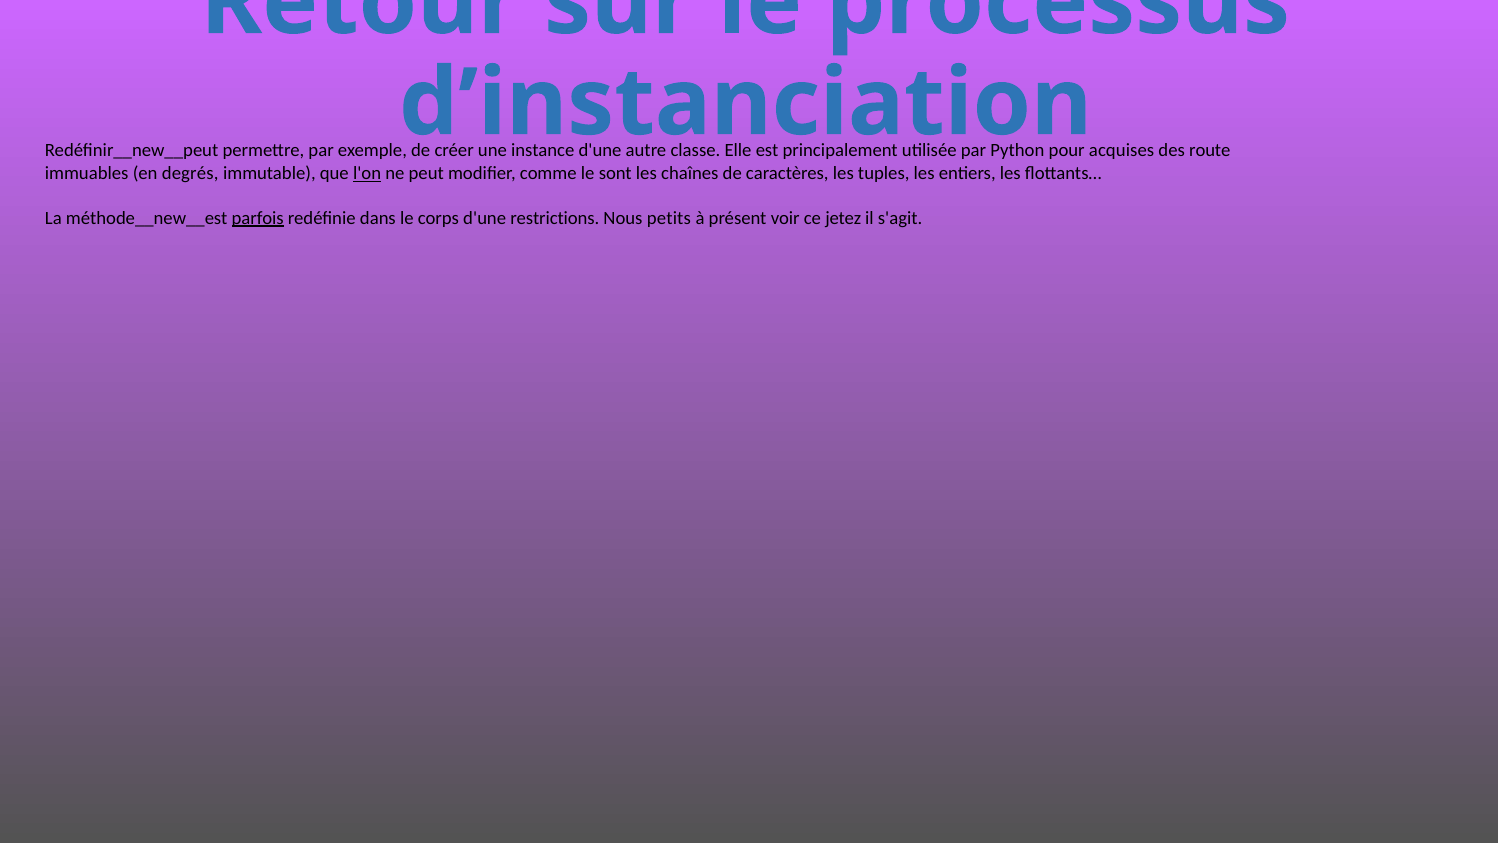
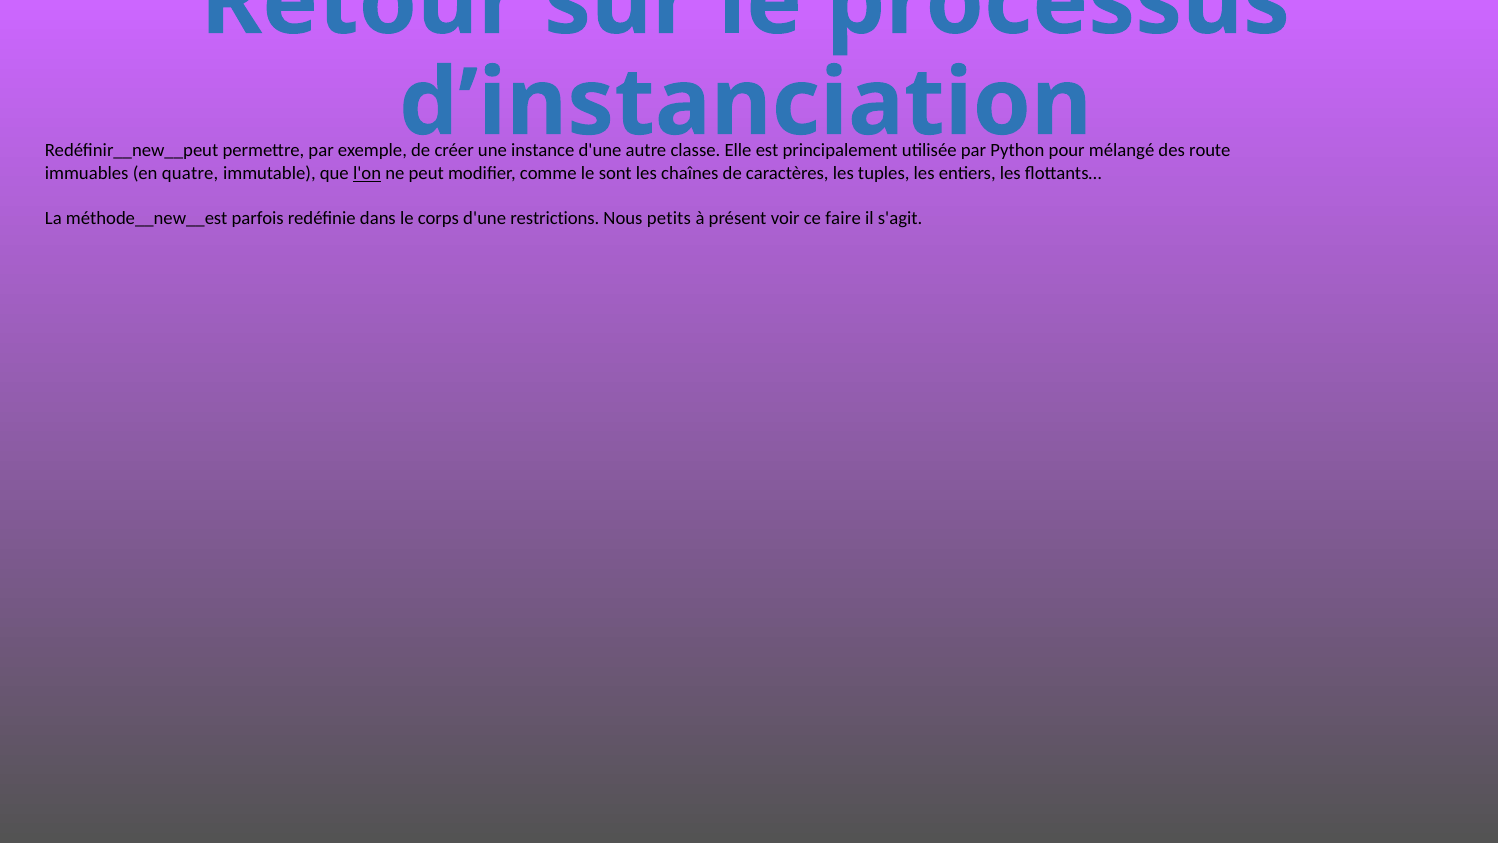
acquises: acquises -> mélangé
degrés: degrés -> quatre
parfois underline: present -> none
jetez: jetez -> faire
